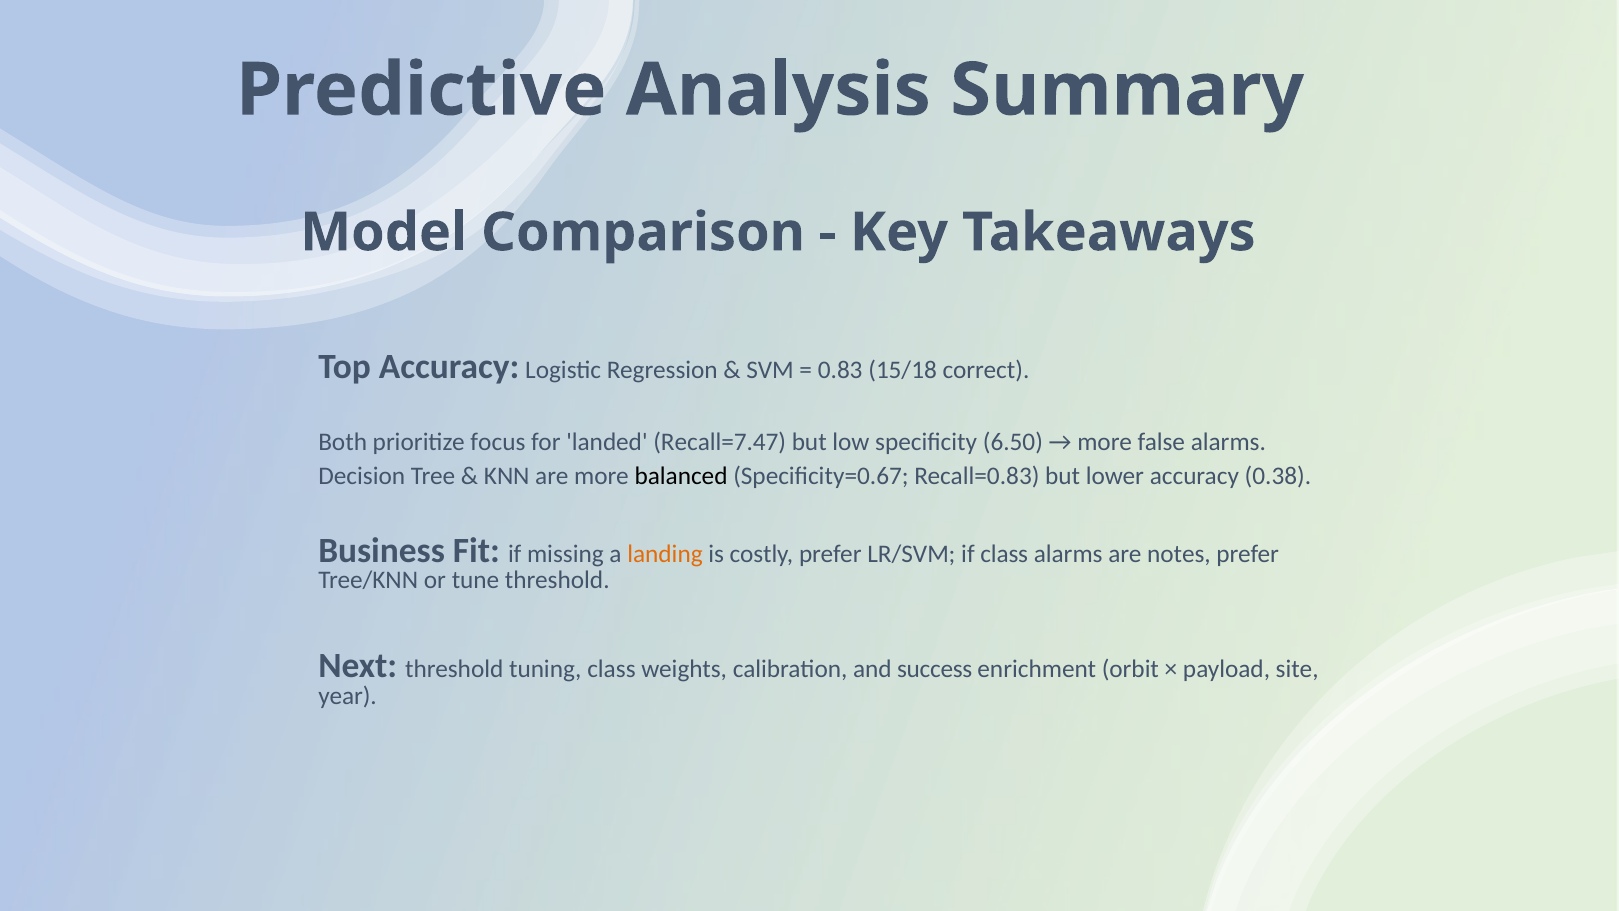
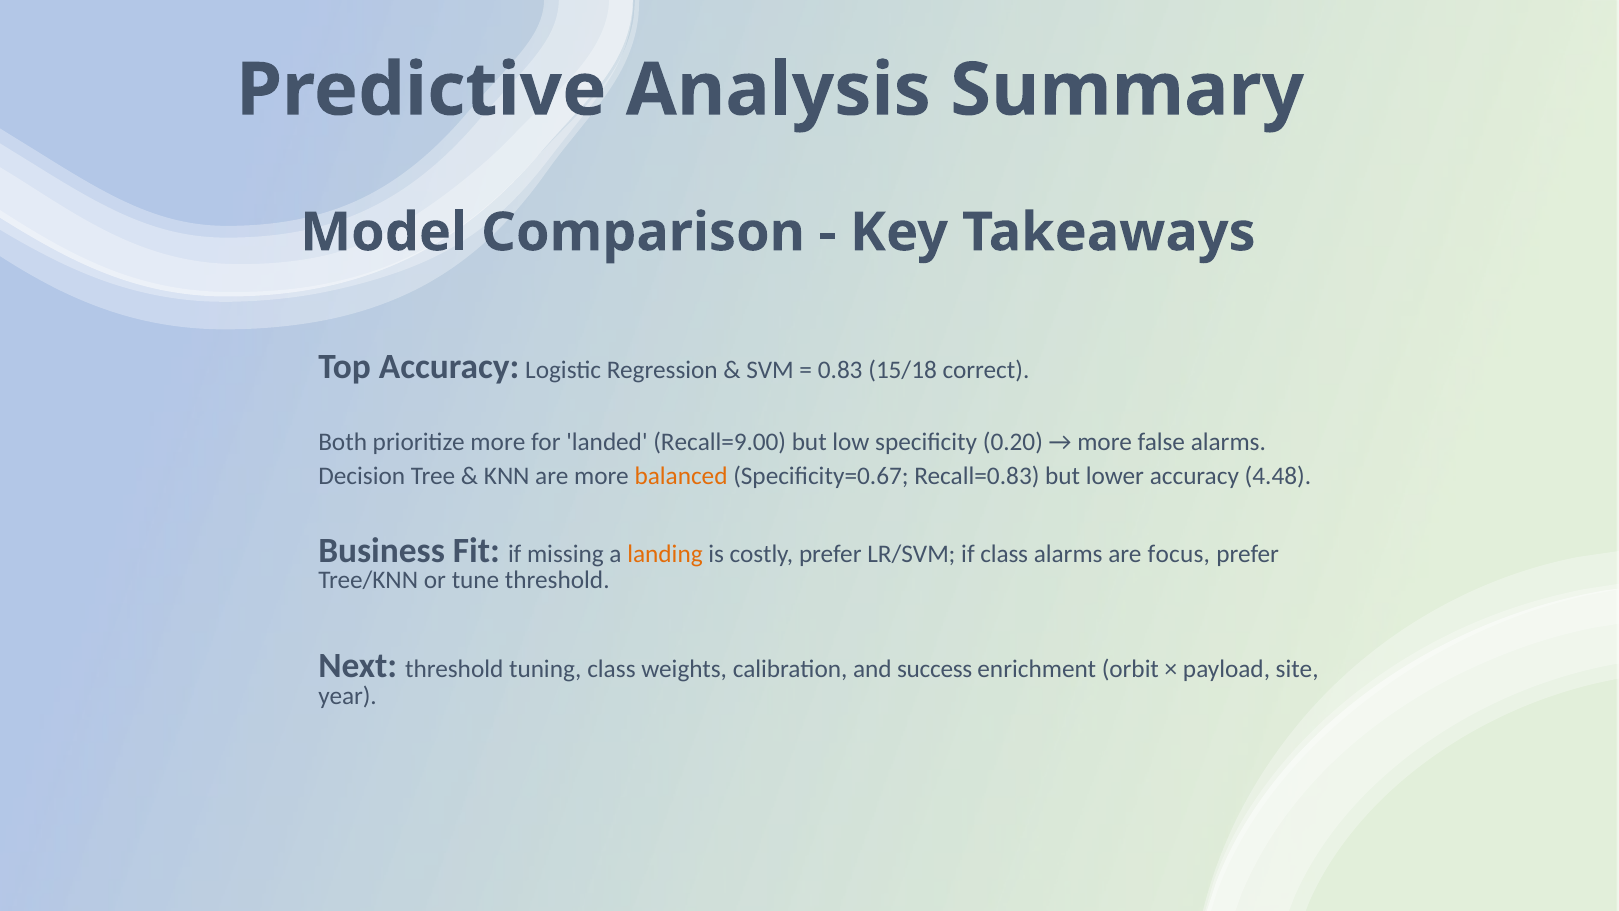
prioritize focus: focus -> more
Recall=7.47: Recall=7.47 -> Recall=9.00
6.50: 6.50 -> 0.20
balanced colour: black -> orange
0.38: 0.38 -> 4.48
notes: notes -> focus
